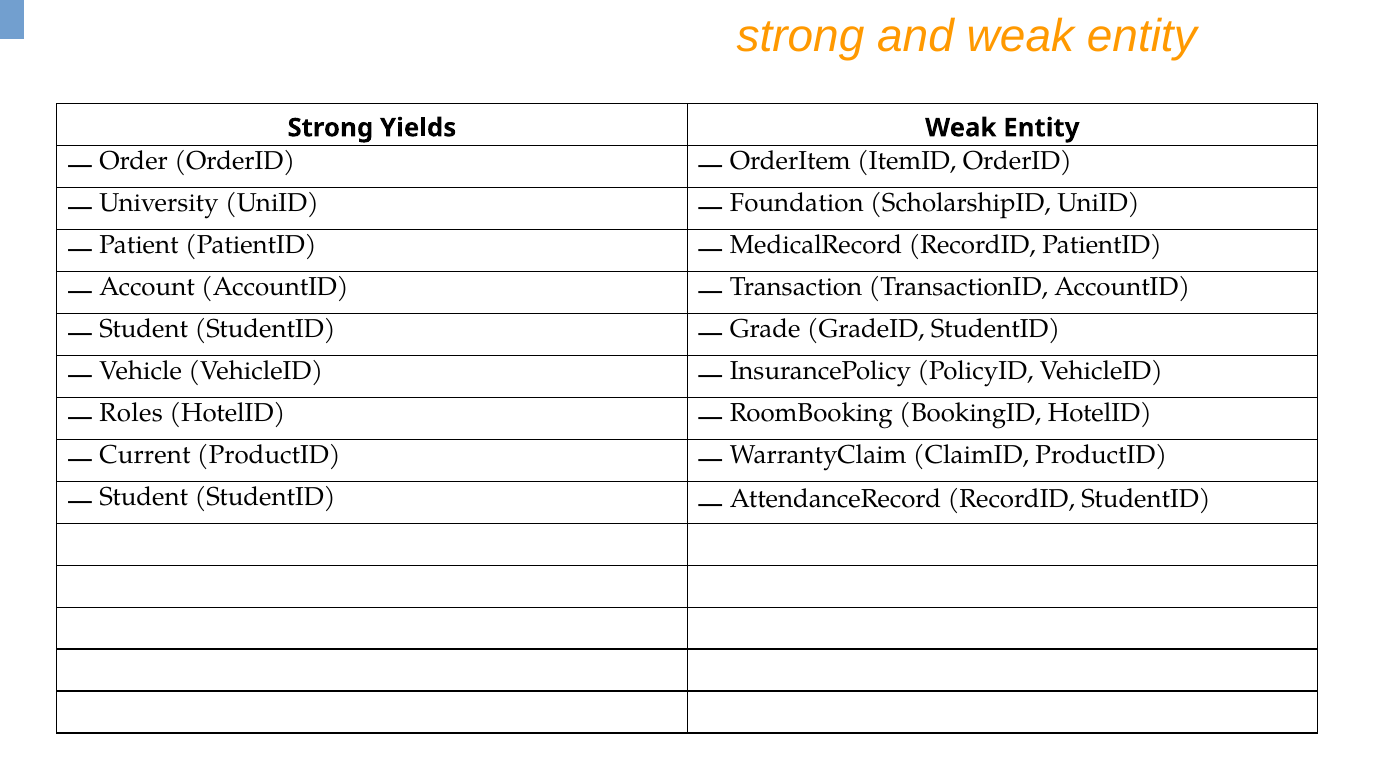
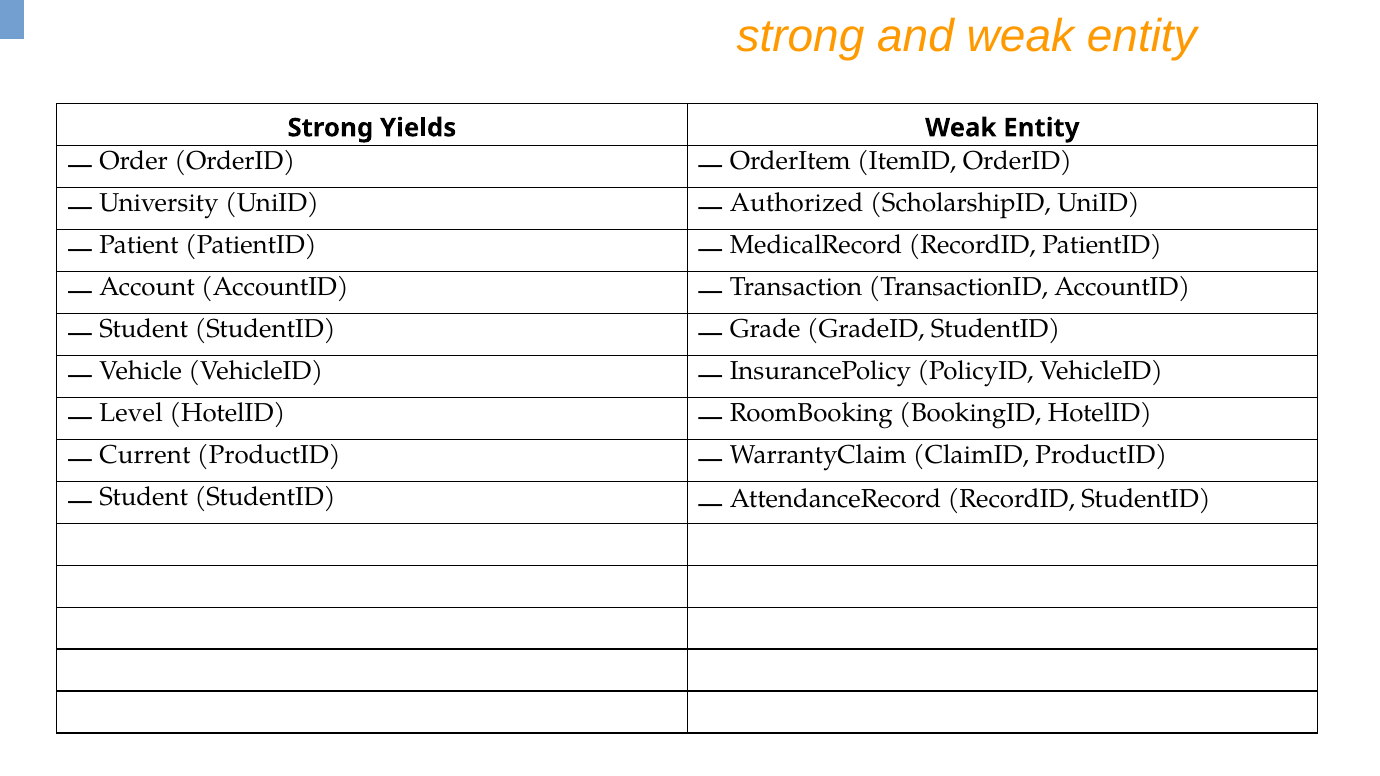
Foundation: Foundation -> Authorized
Roles: Roles -> Level
